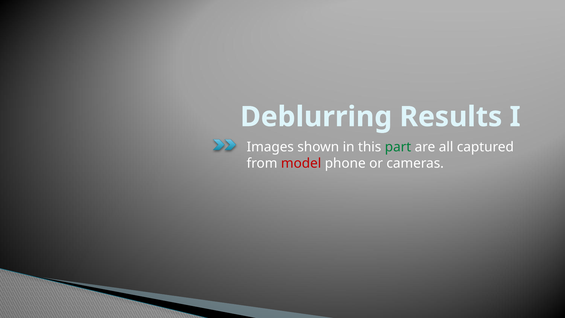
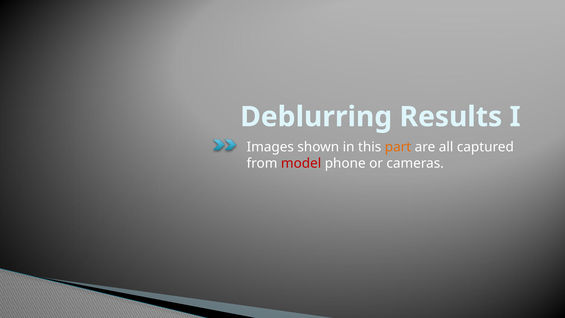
part colour: green -> orange
